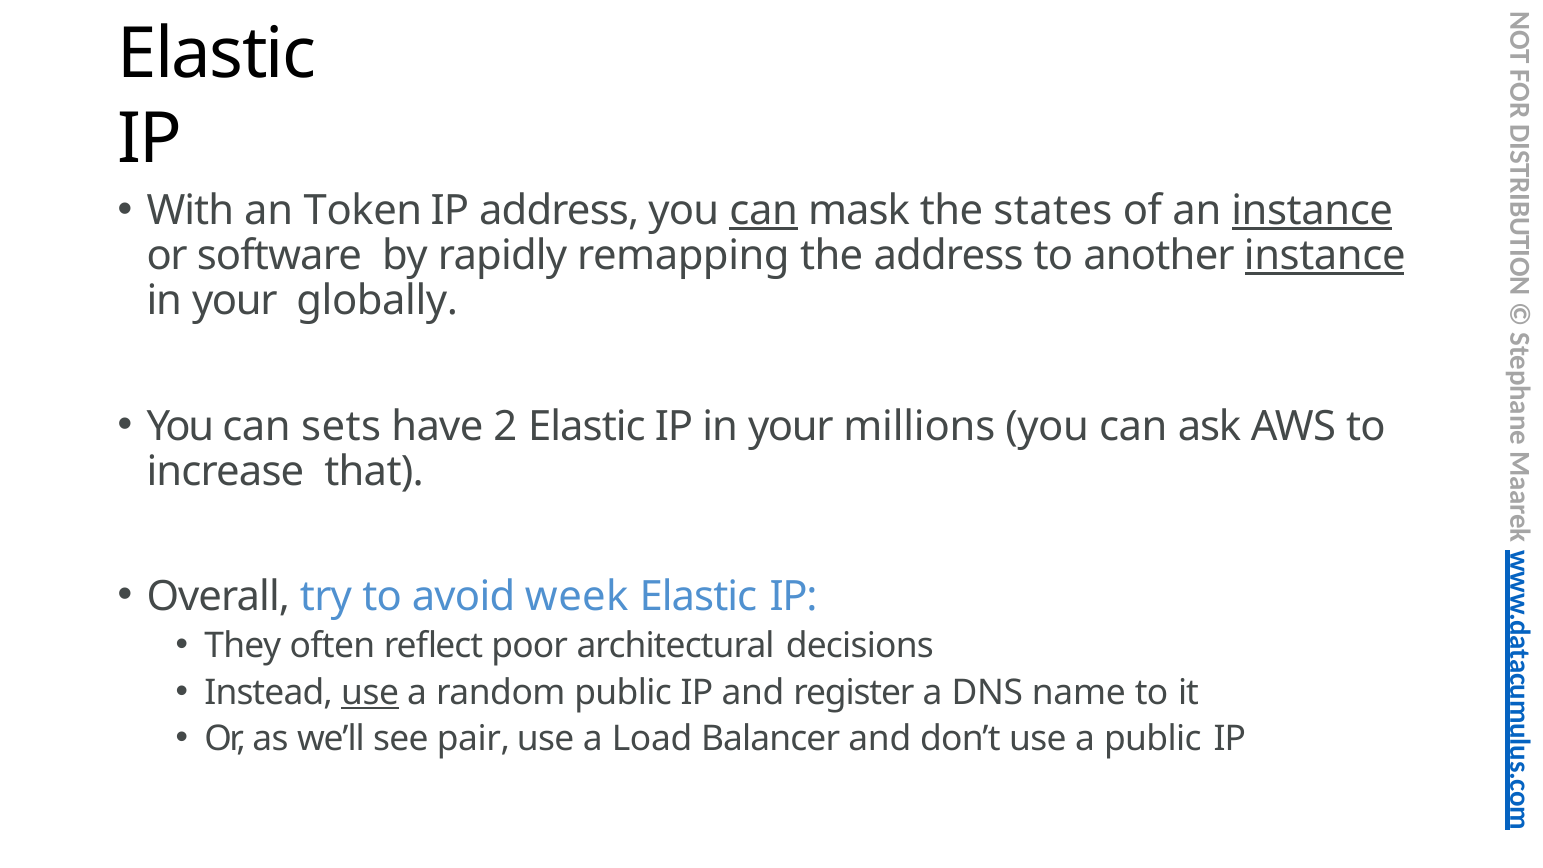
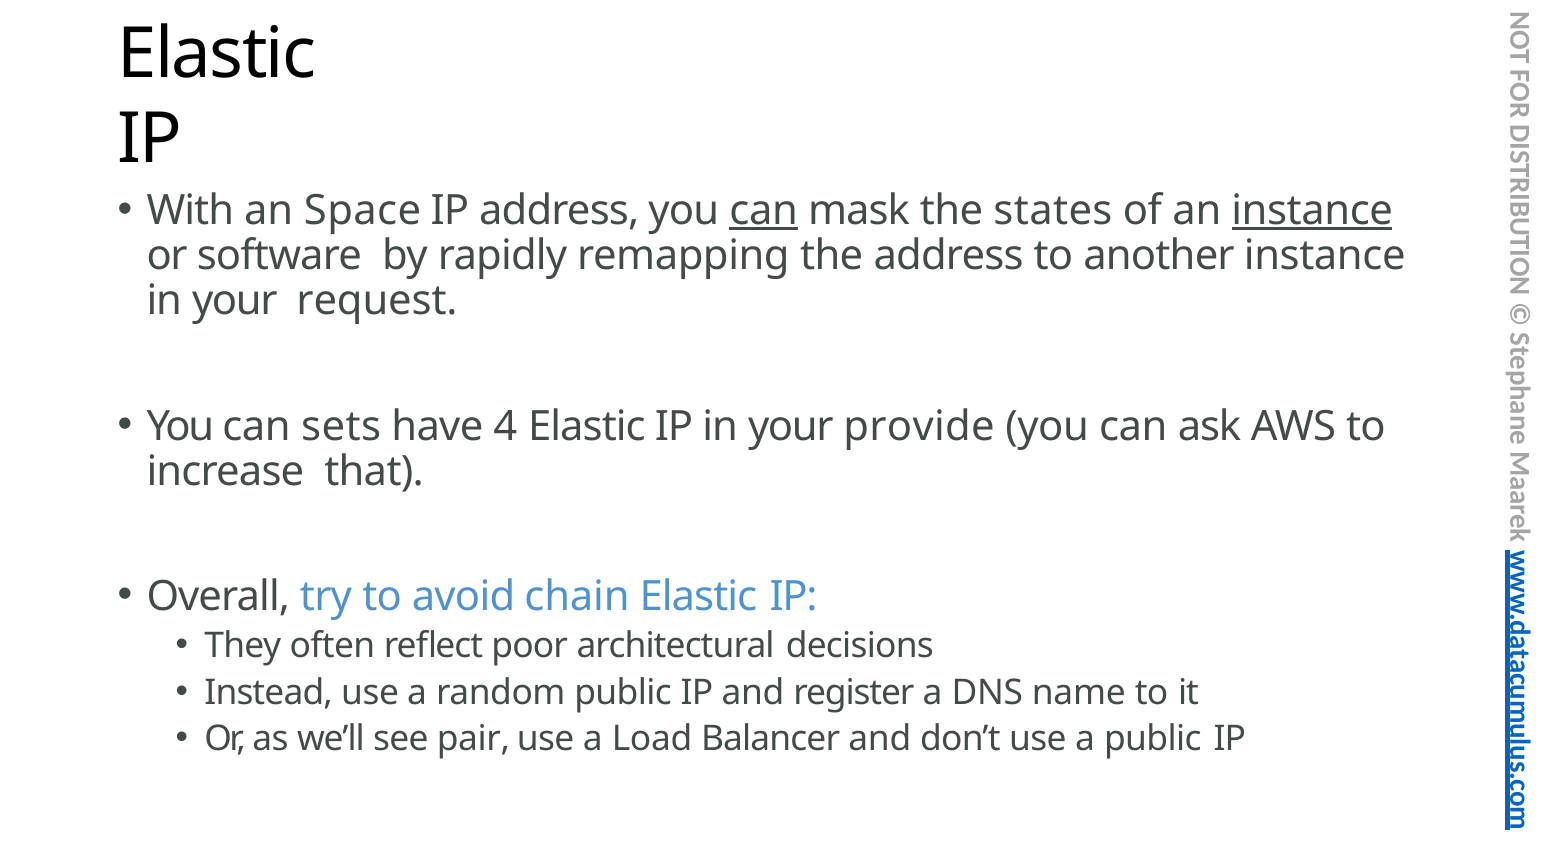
Token: Token -> Space
instance at (1325, 256) underline: present -> none
globally: globally -> request
2: 2 -> 4
millions: millions -> provide
week: week -> chain
use at (370, 692) underline: present -> none
